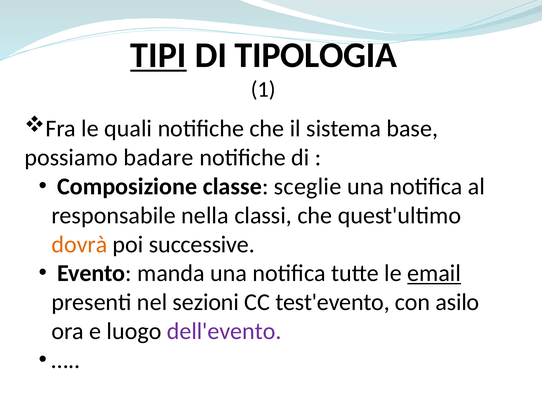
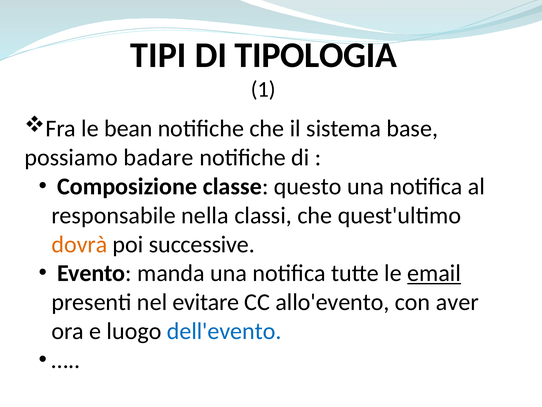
TIPI underline: present -> none
quali: quali -> bean
sceglie: sceglie -> questo
sezioni: sezioni -> evitare
test'evento: test'evento -> allo'evento
asilo: asilo -> aver
dell'evento colour: purple -> blue
